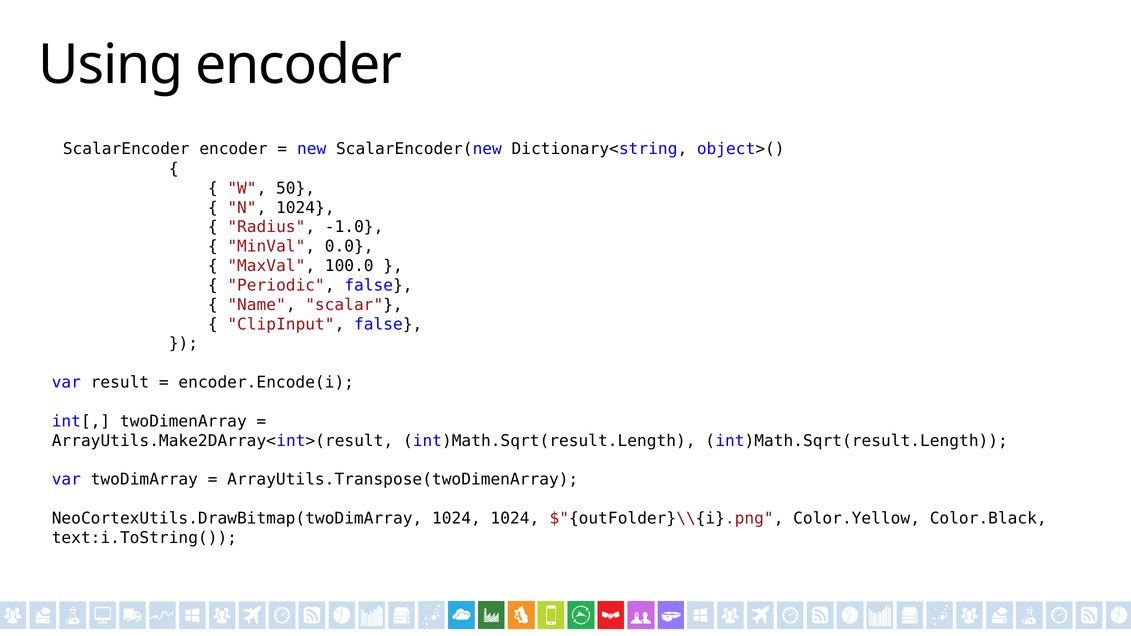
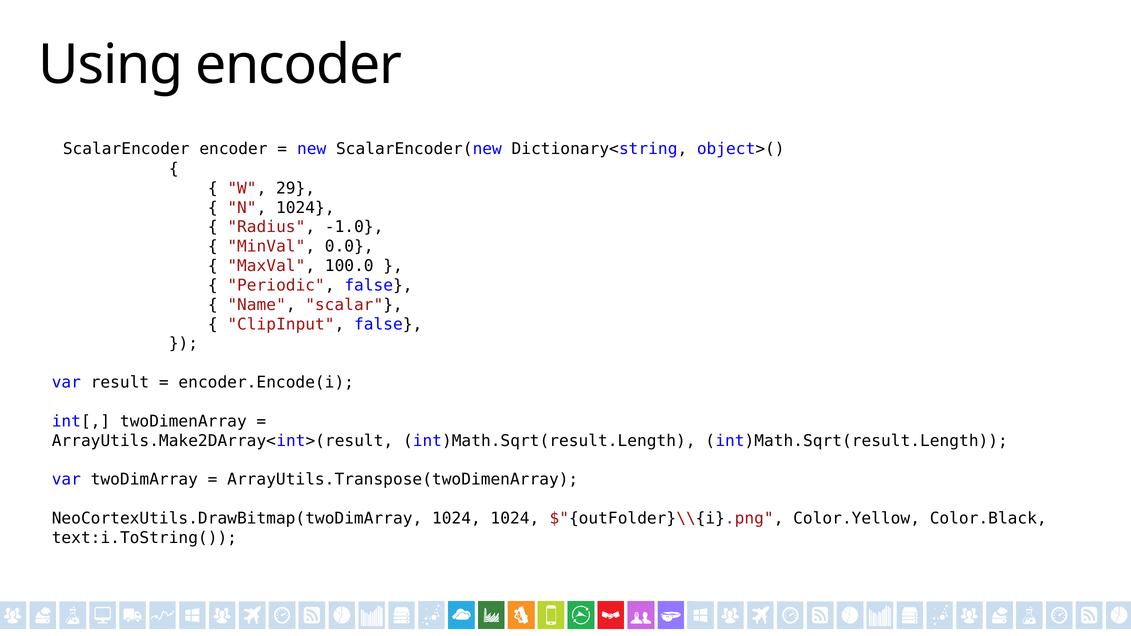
50: 50 -> 29
